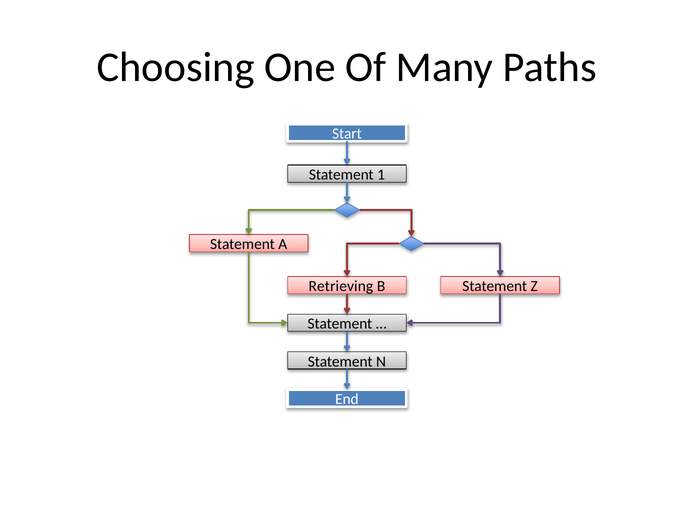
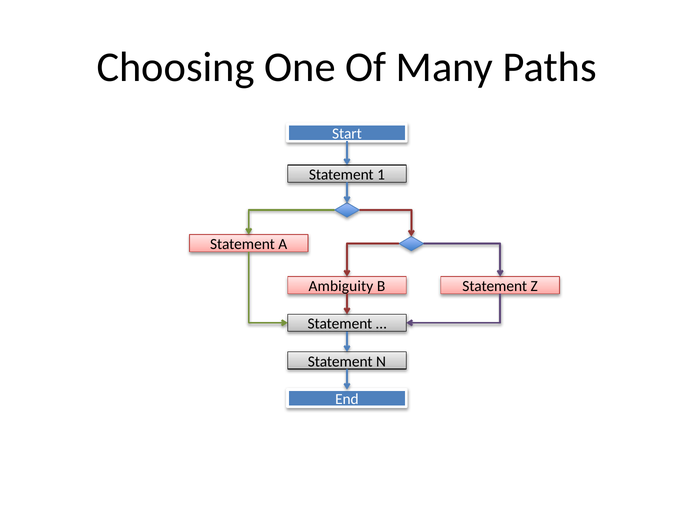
Retrieving: Retrieving -> Ambiguity
